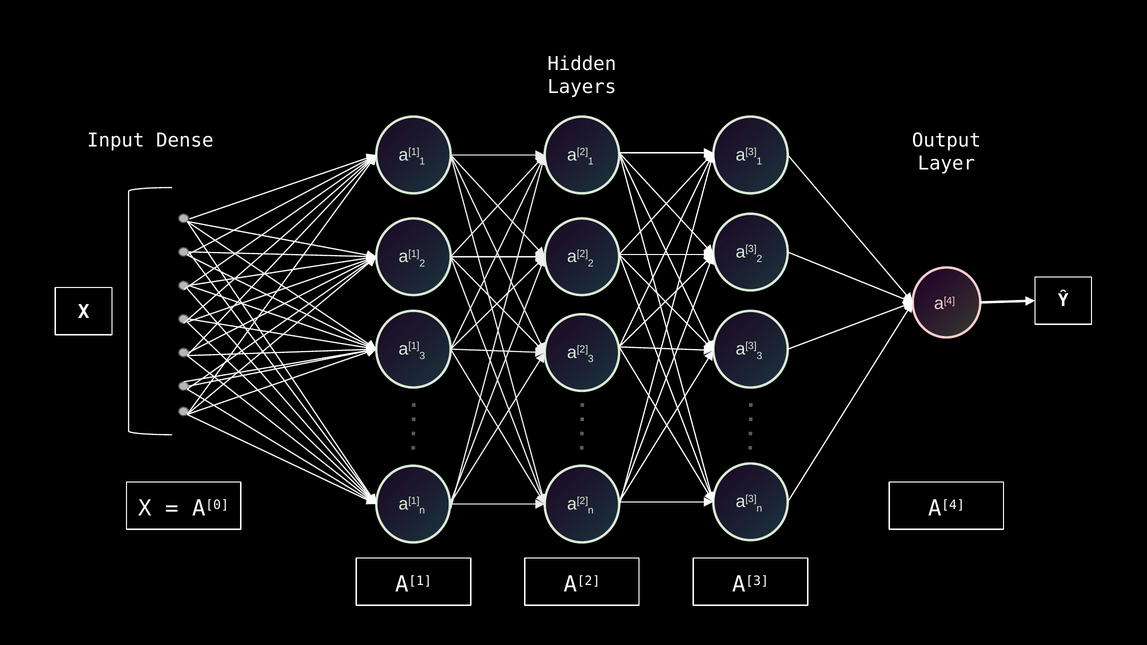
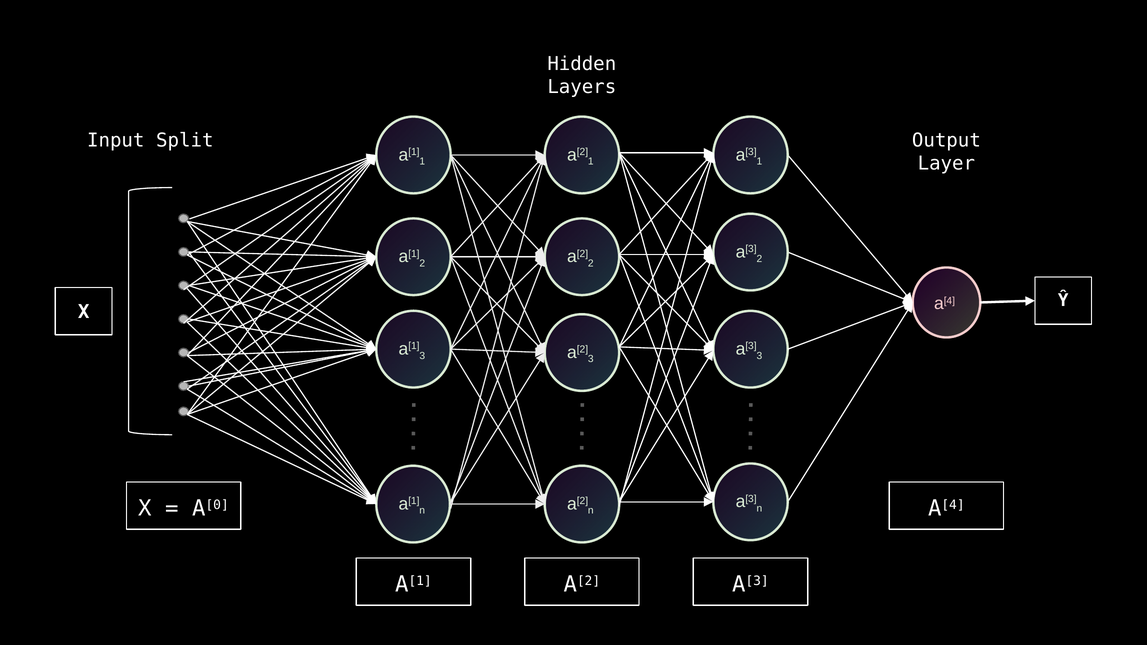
Dense: Dense -> Split
